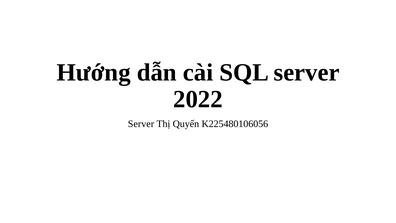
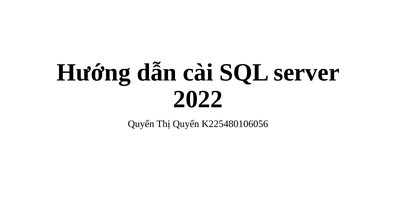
Server at (141, 124): Server -> Quyến
